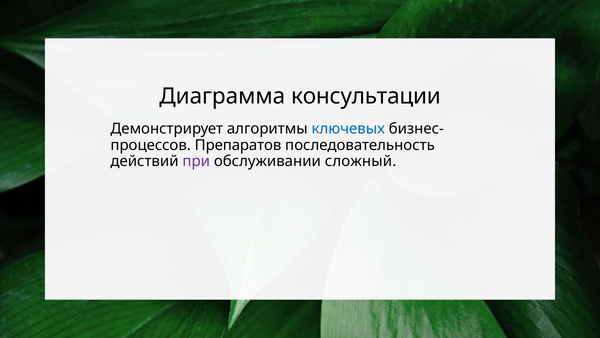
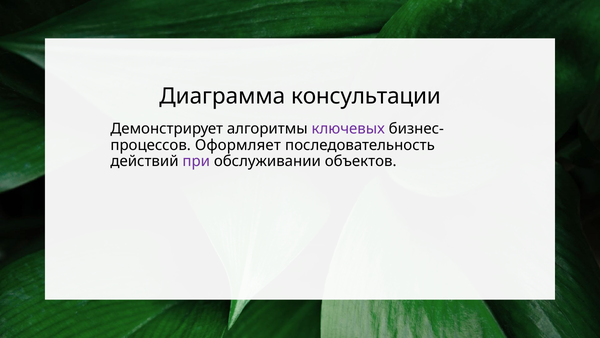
ключевых colour: blue -> purple
Препаратов: Препаратов -> Оформляет
сложный: сложный -> объектов
